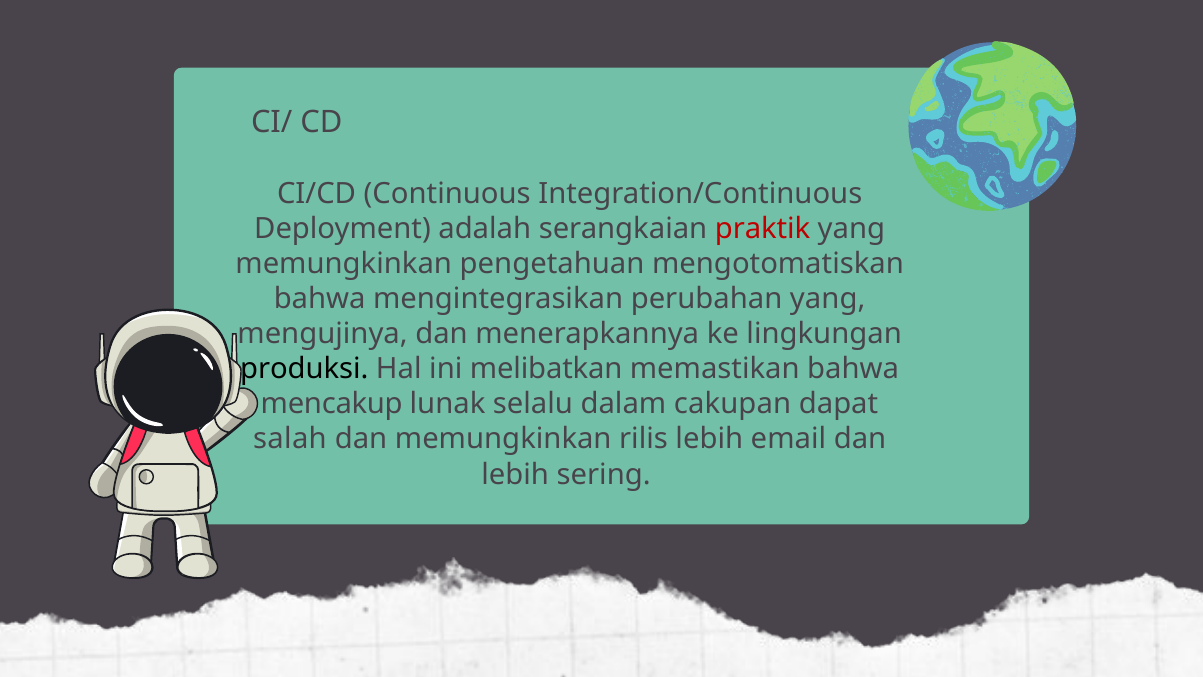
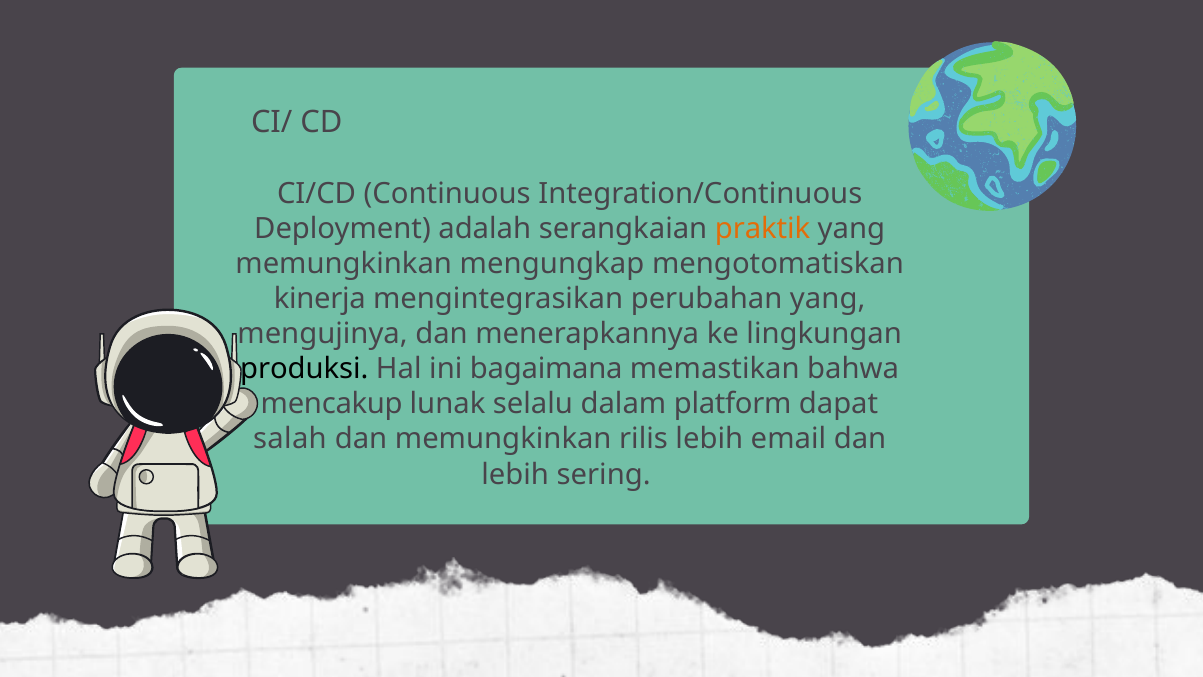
praktik colour: red -> orange
pengetahuan: pengetahuan -> mengungkap
bahwa at (320, 299): bahwa -> kinerja
melibatkan: melibatkan -> bagaimana
cakupan: cakupan -> platform
